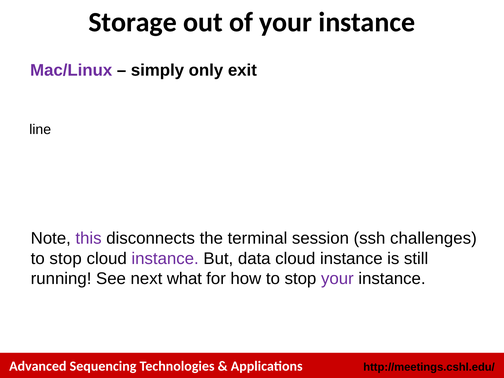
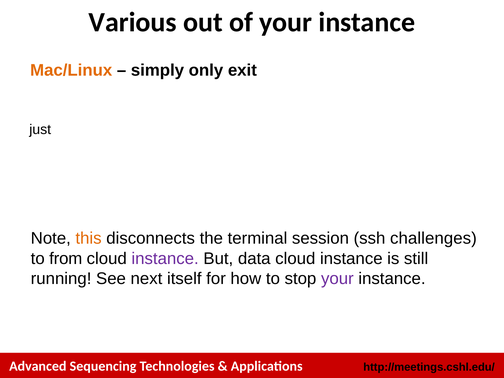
Storage: Storage -> Various
Mac/Linux colour: purple -> orange
line: line -> just
this colour: purple -> orange
stop at (66, 259): stop -> from
what: what -> itself
